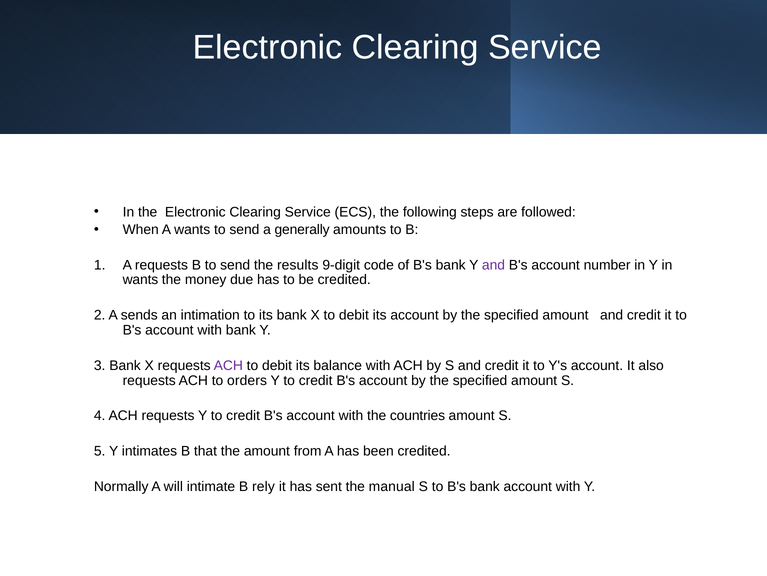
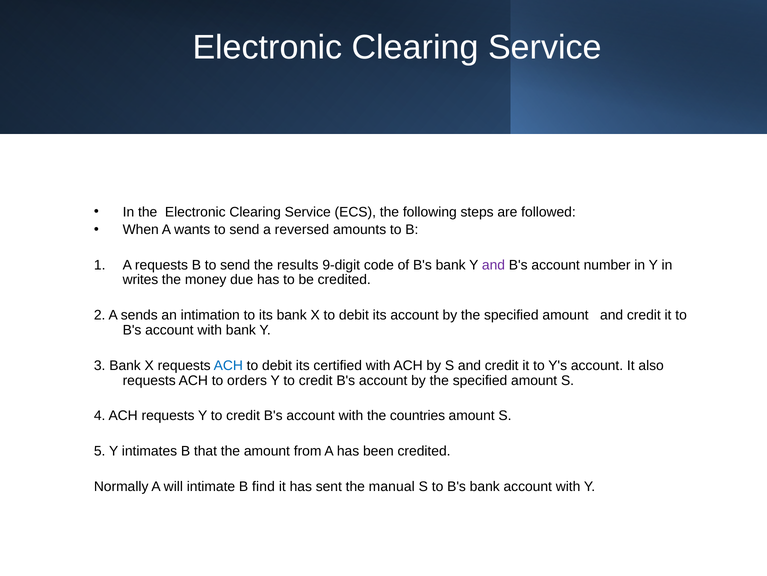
generally: generally -> reversed
wants at (140, 280): wants -> writes
ACH at (228, 365) colour: purple -> blue
balance: balance -> certified
rely: rely -> find
